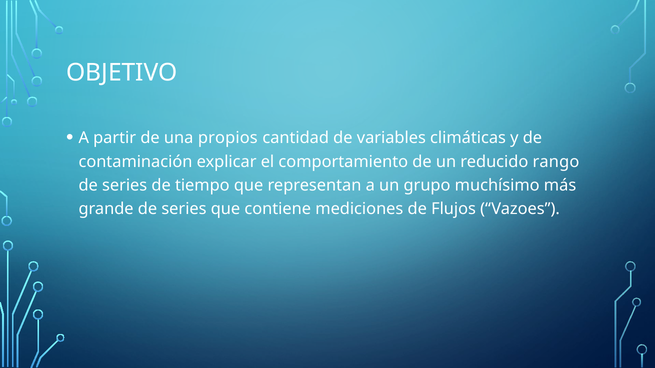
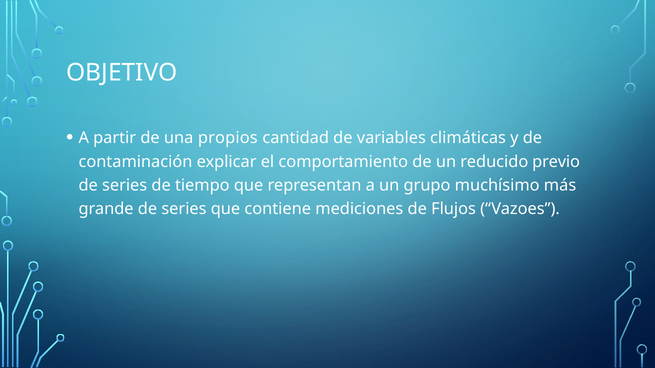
rango: rango -> previo
